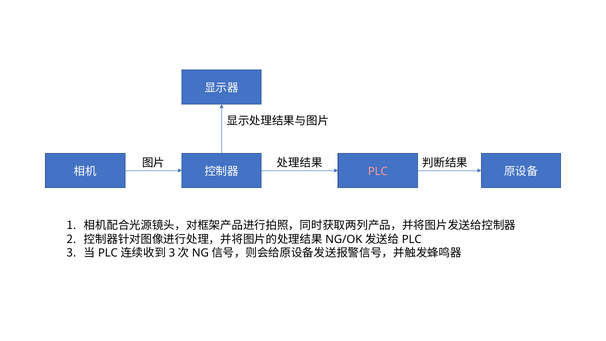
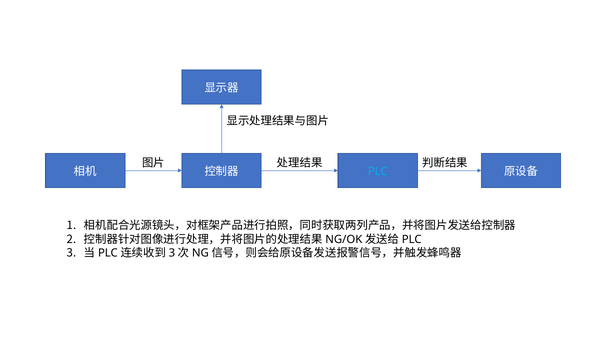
PLC colour: pink -> light blue
